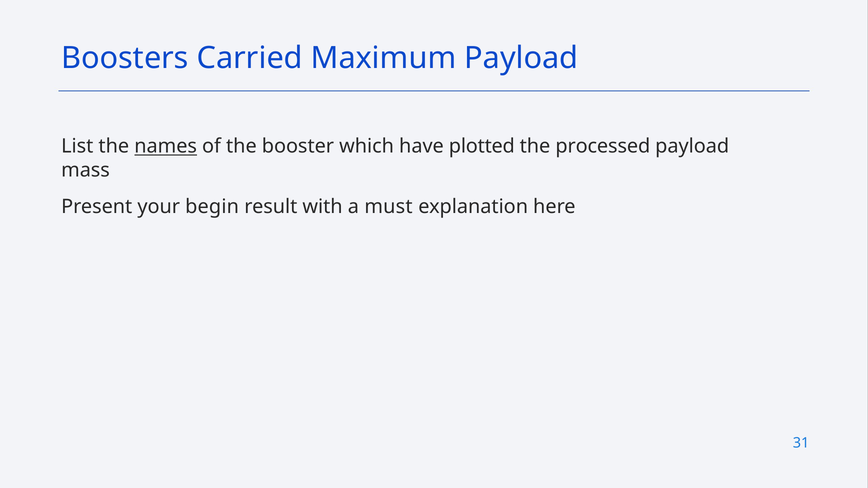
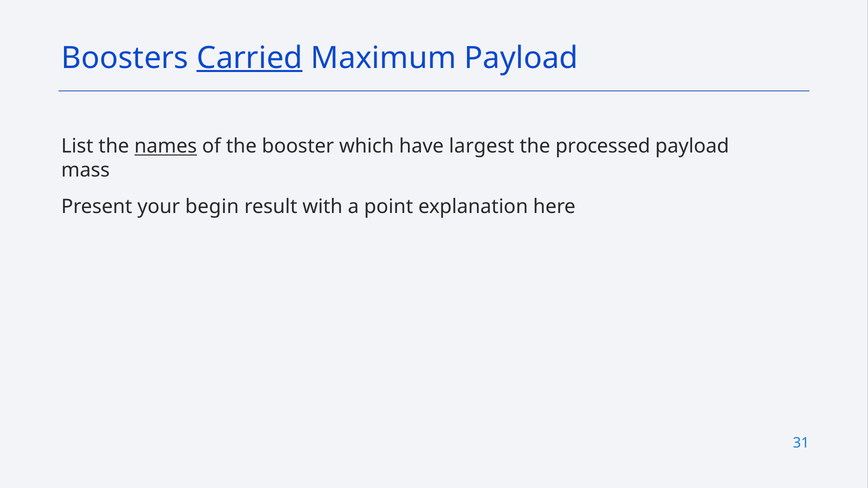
Carried underline: none -> present
plotted: plotted -> largest
must: must -> point
